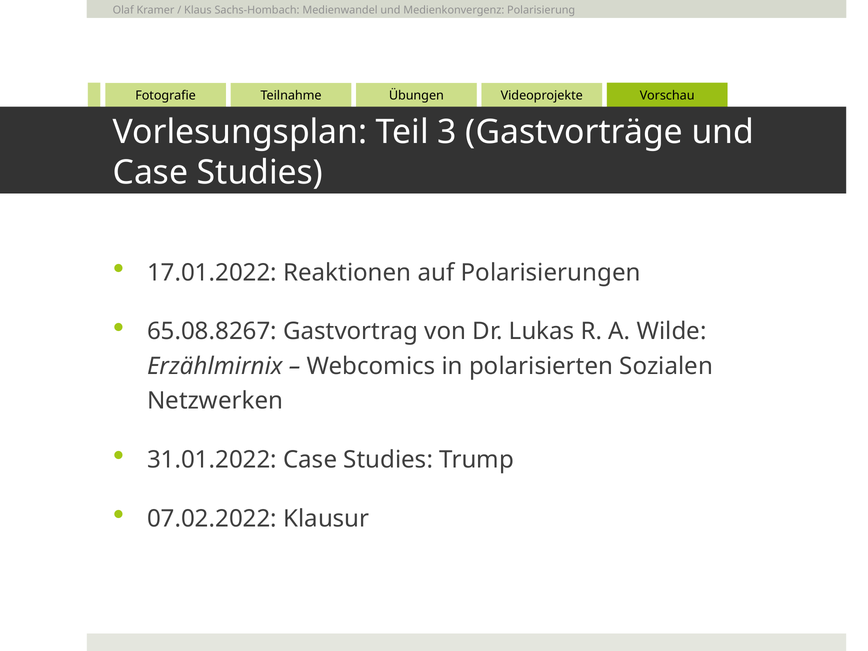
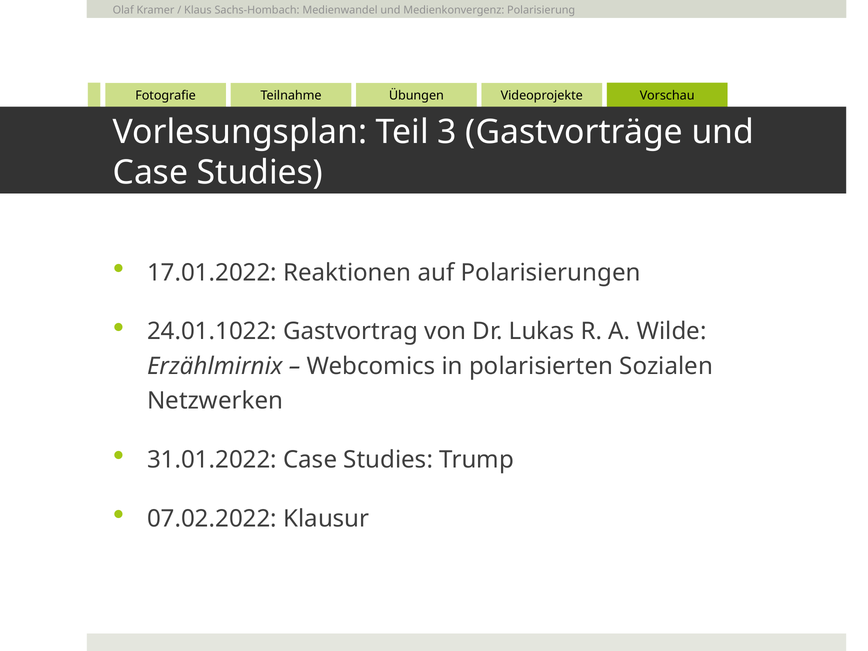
65.08.8267: 65.08.8267 -> 24.01.1022
